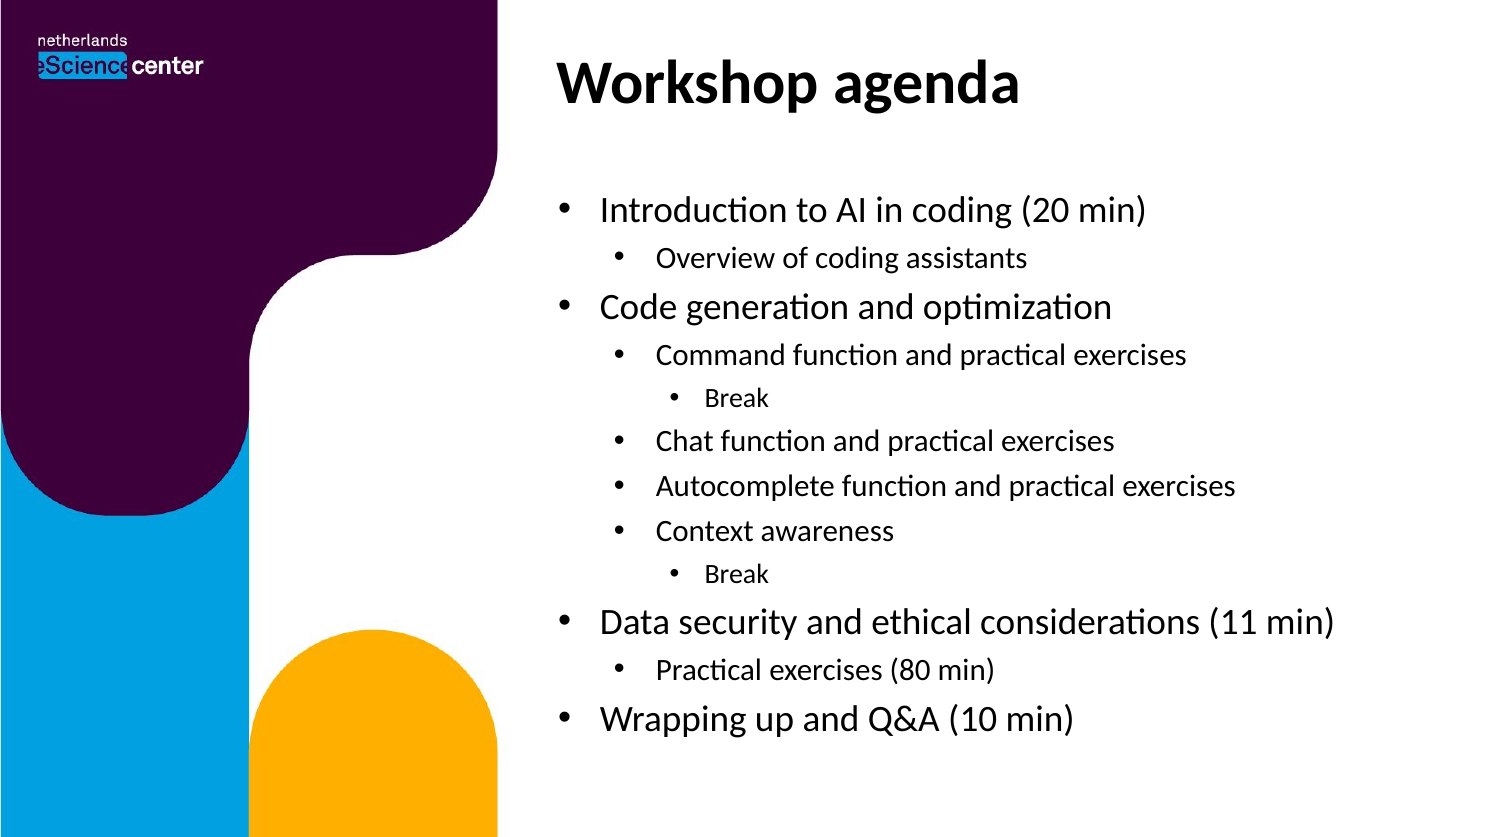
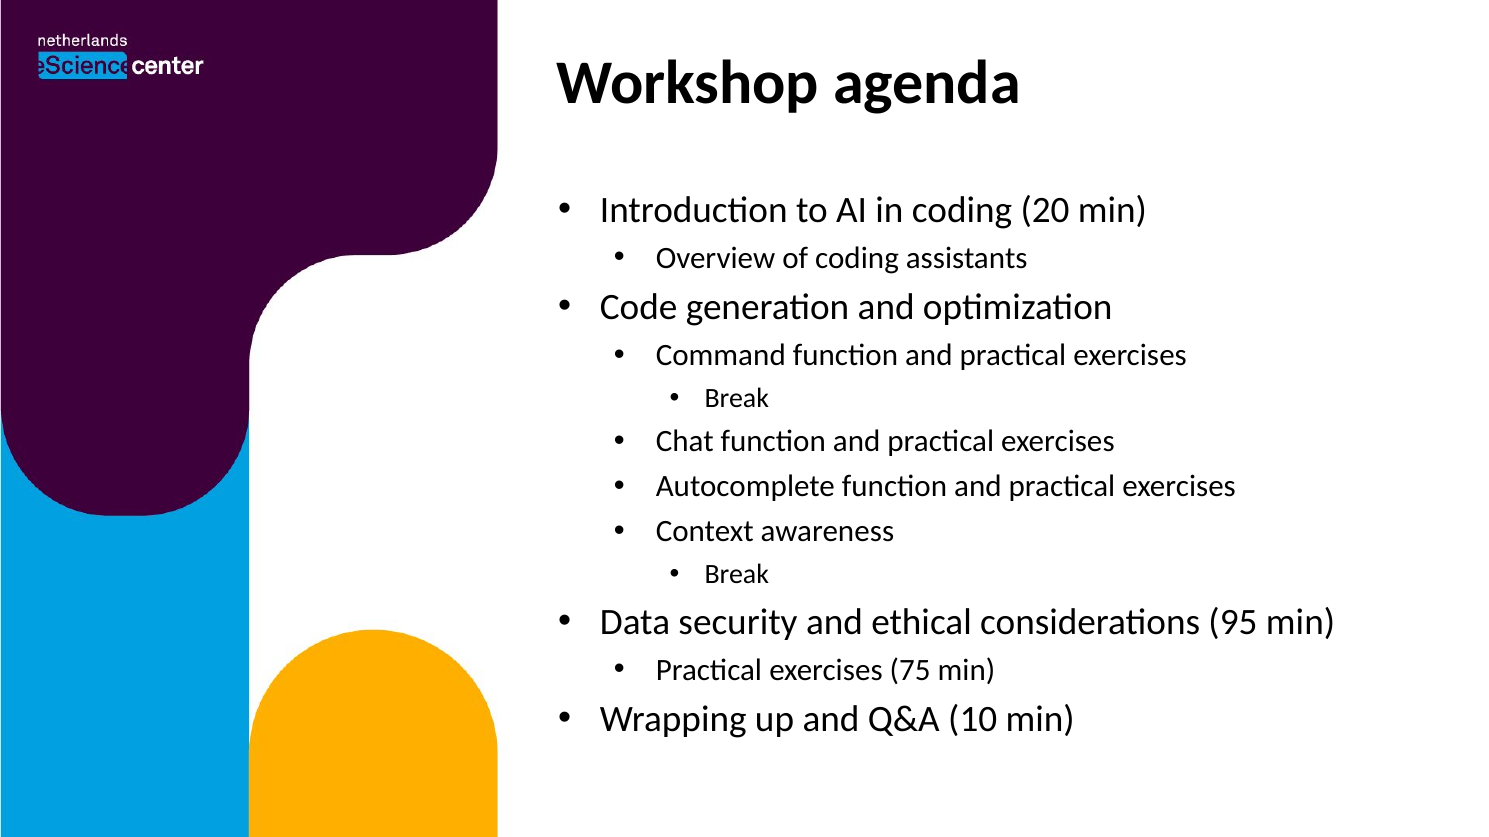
11: 11 -> 95
80: 80 -> 75
